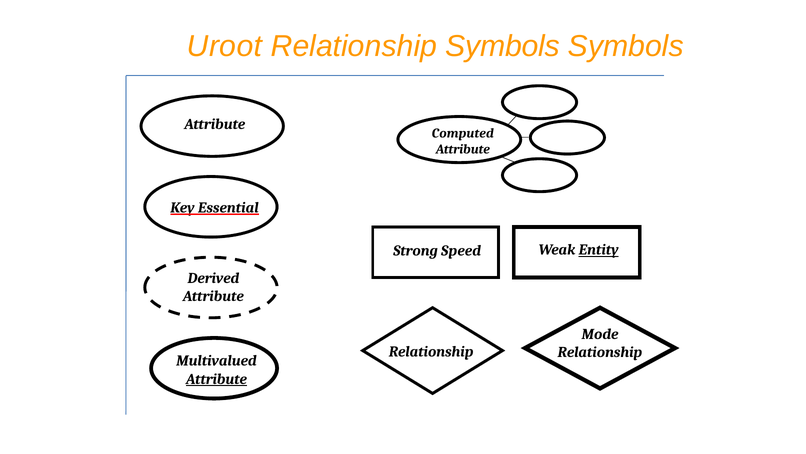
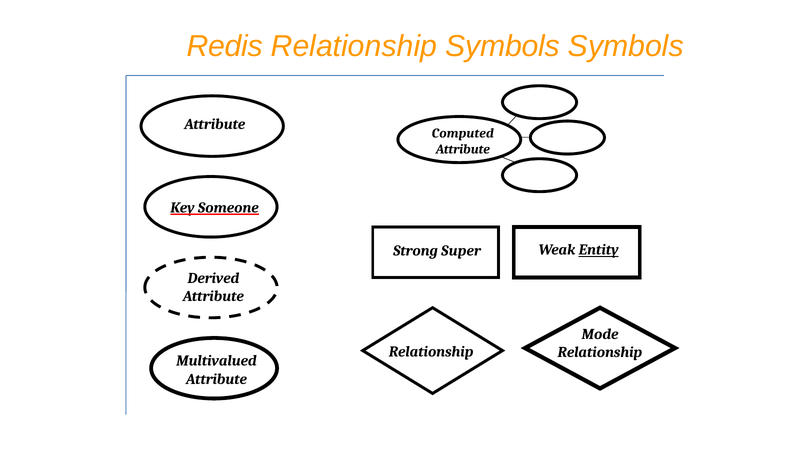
Uroot: Uroot -> Redis
Essential: Essential -> Someone
Speed: Speed -> Super
Attribute at (216, 379) underline: present -> none
